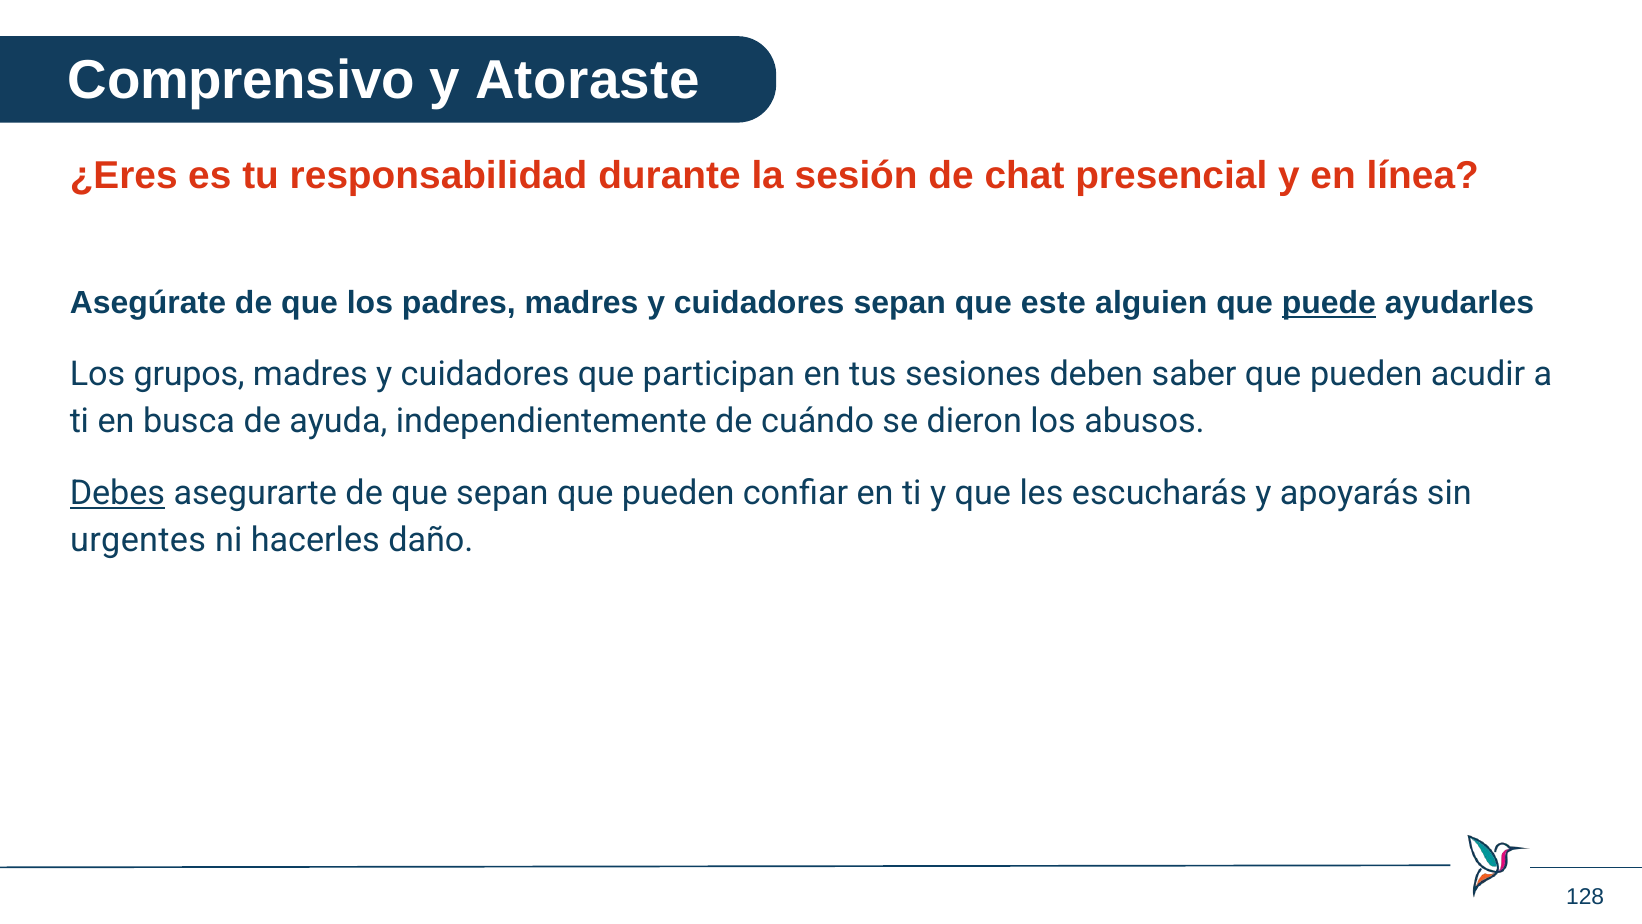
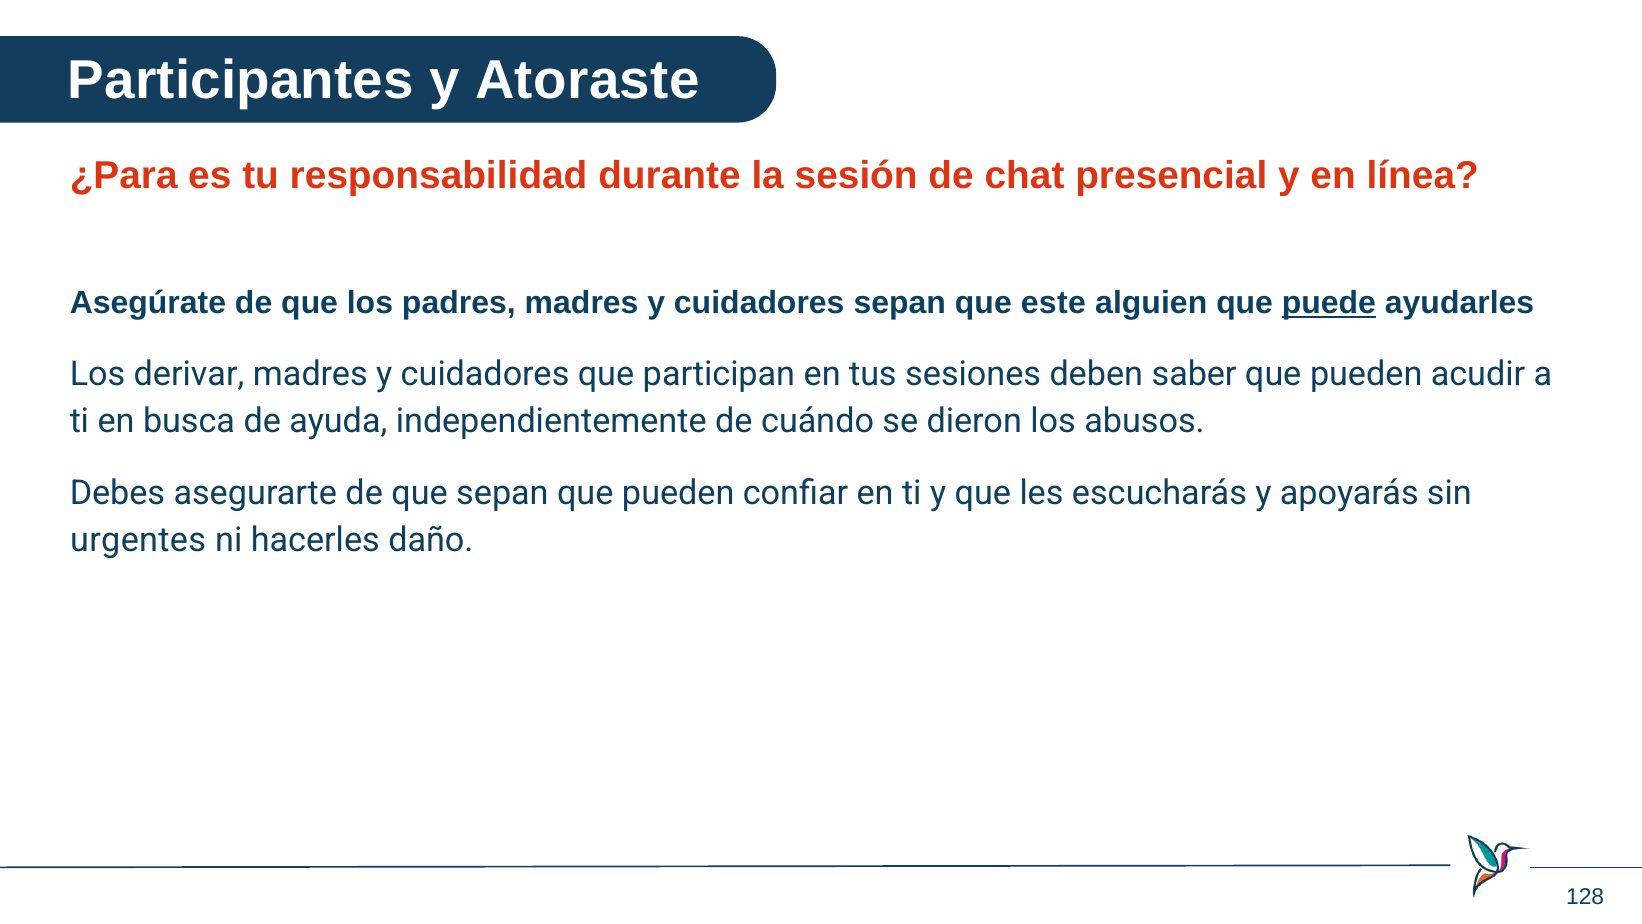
Comprensivo: Comprensivo -> Participantes
¿Eres: ¿Eres -> ¿Para
grupos: grupos -> derivar
Debes underline: present -> none
